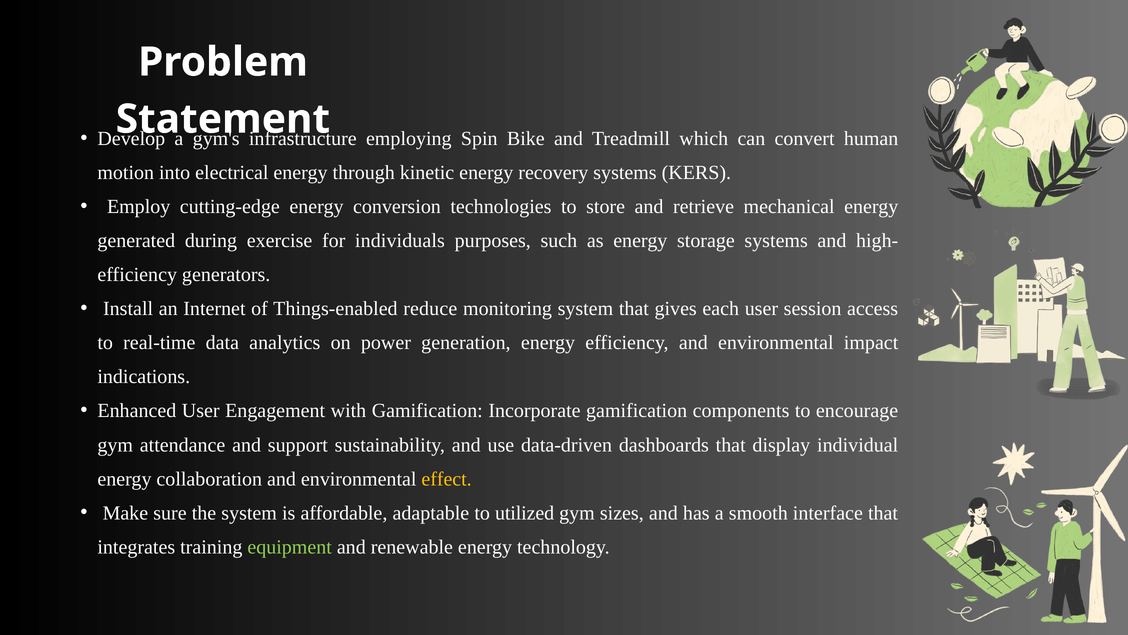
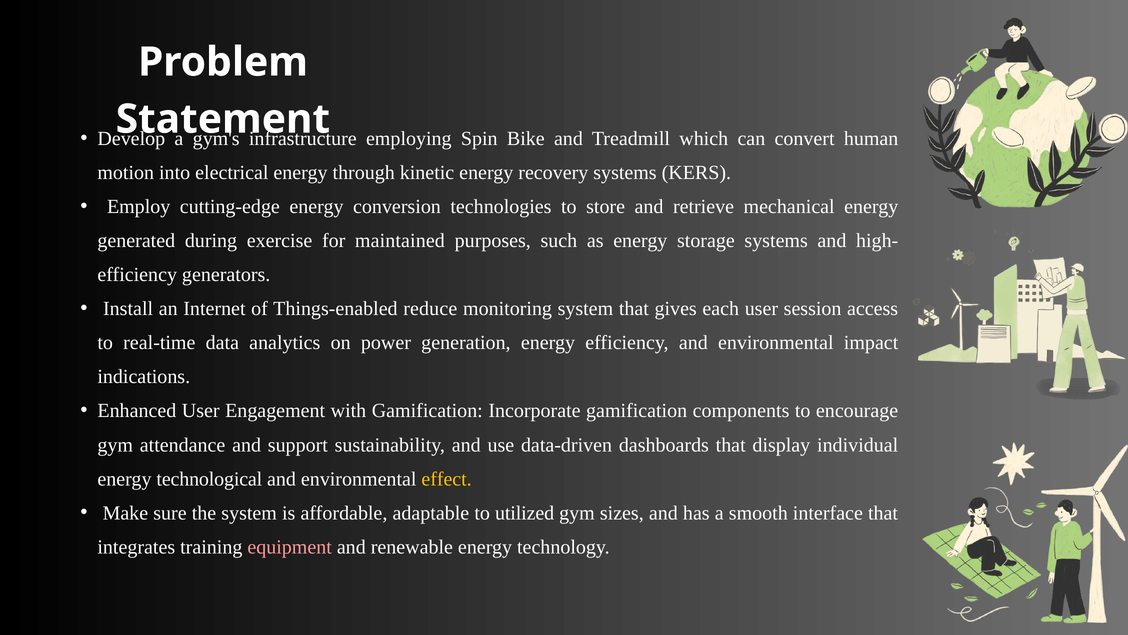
individuals: individuals -> maintained
collaboration: collaboration -> technological
equipment colour: light green -> pink
